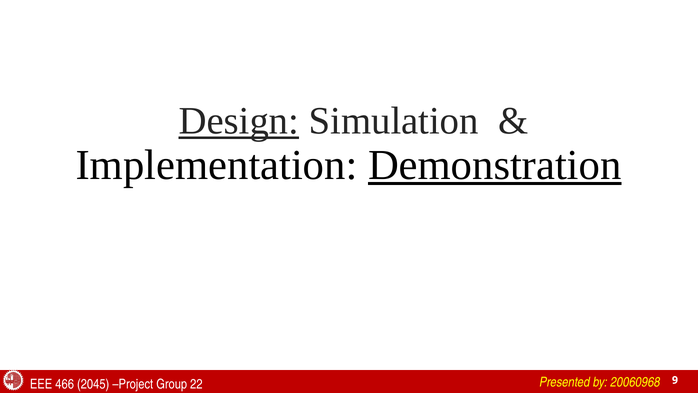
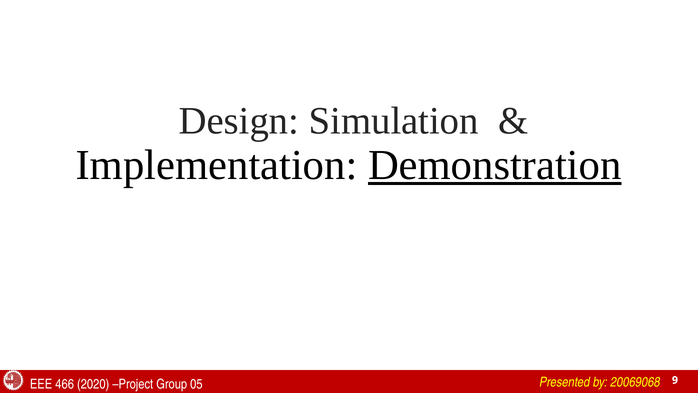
Design underline: present -> none
2045: 2045 -> 2020
22: 22 -> 05
20060968: 20060968 -> 20069068
